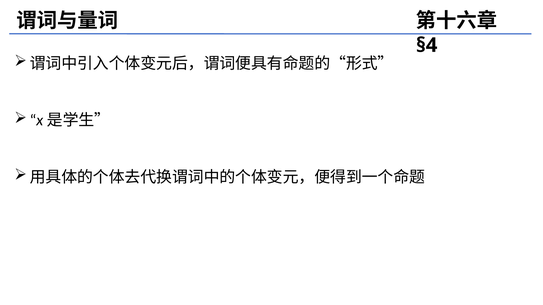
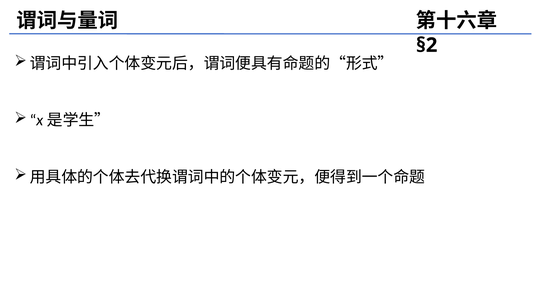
§4: §4 -> §2
